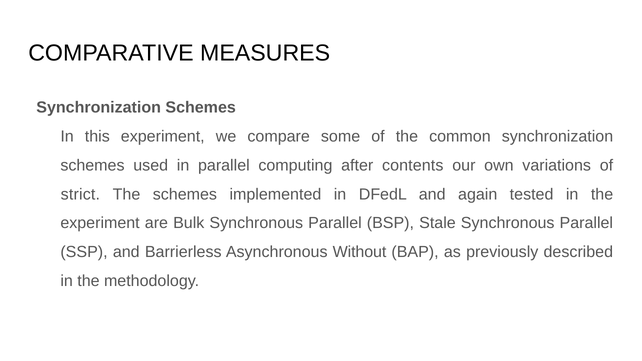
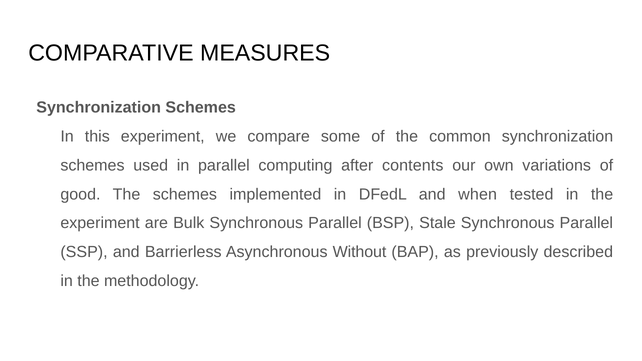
strict: strict -> good
again: again -> when
